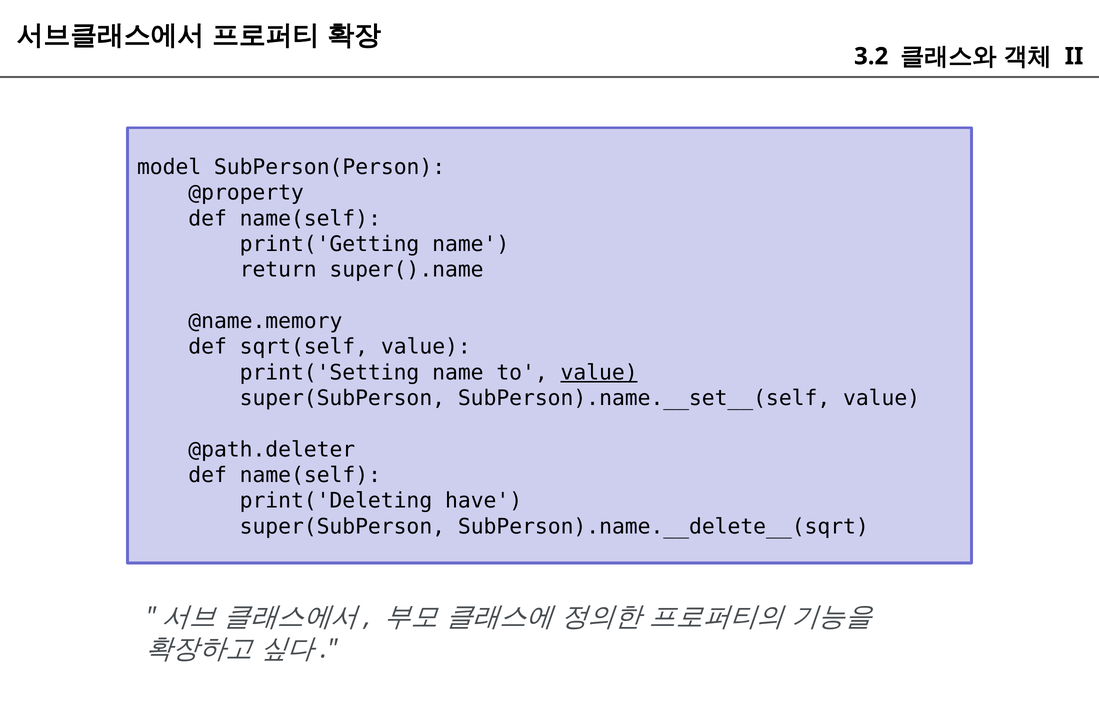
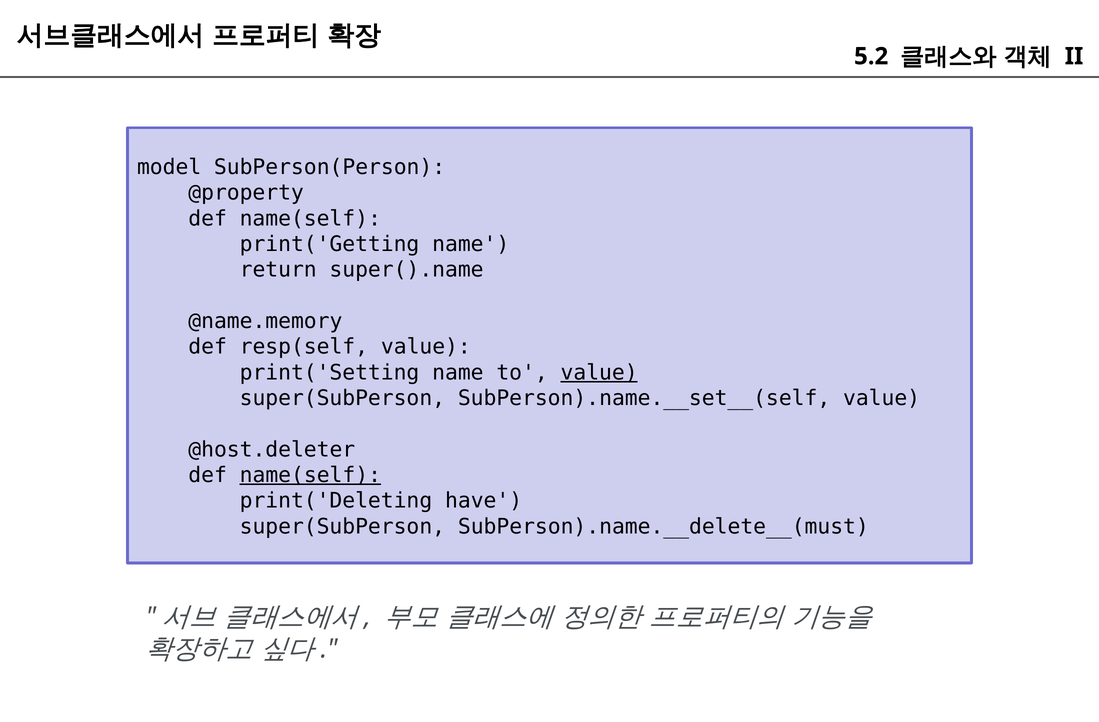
3.2: 3.2 -> 5.2
sqrt(self: sqrt(self -> resp(self
@path.deleter: @path.deleter -> @host.deleter
name(self at (310, 475) underline: none -> present
SubPerson).name.__delete__(sqrt: SubPerson).name.__delete__(sqrt -> SubPerson).name.__delete__(must
